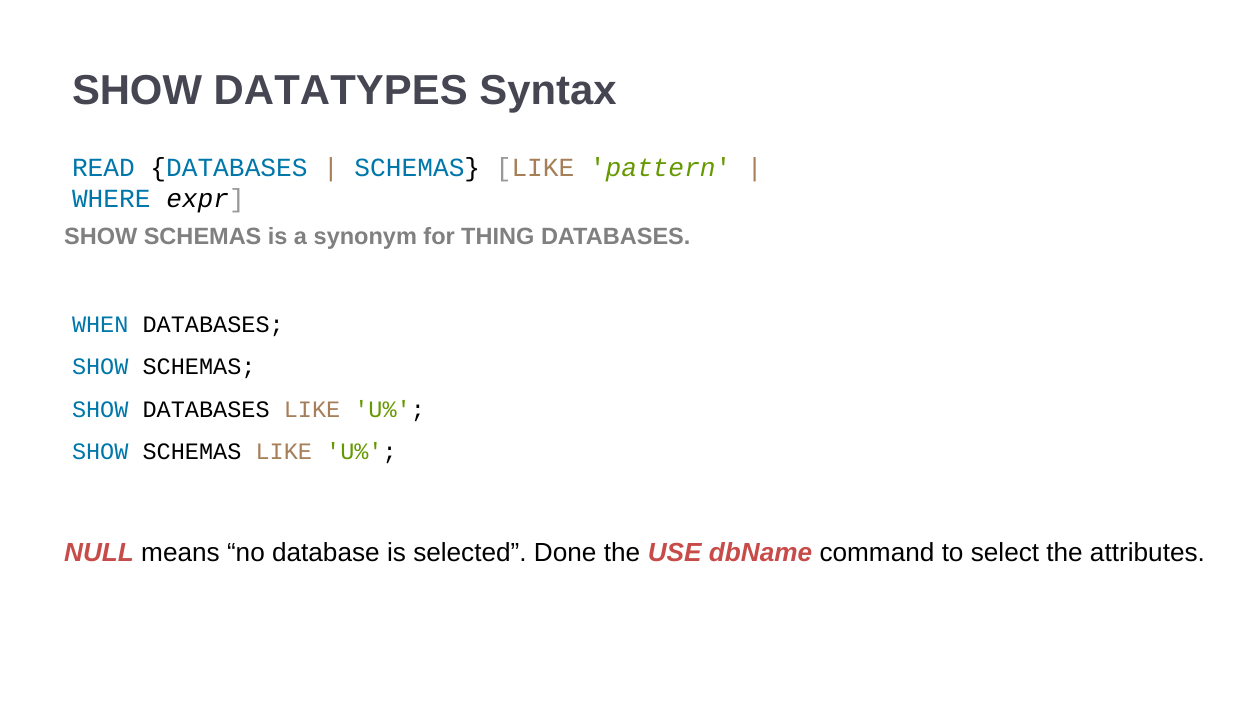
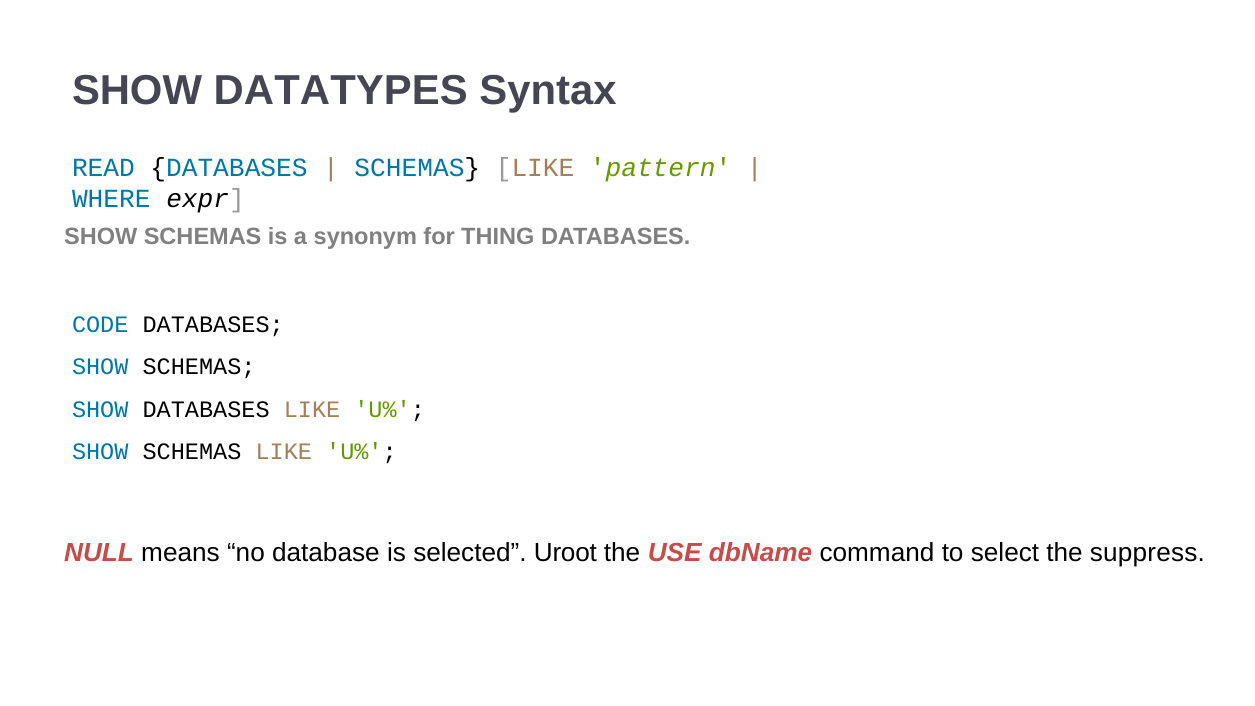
WHEN: WHEN -> CODE
Done: Done -> Uroot
attributes: attributes -> suppress
